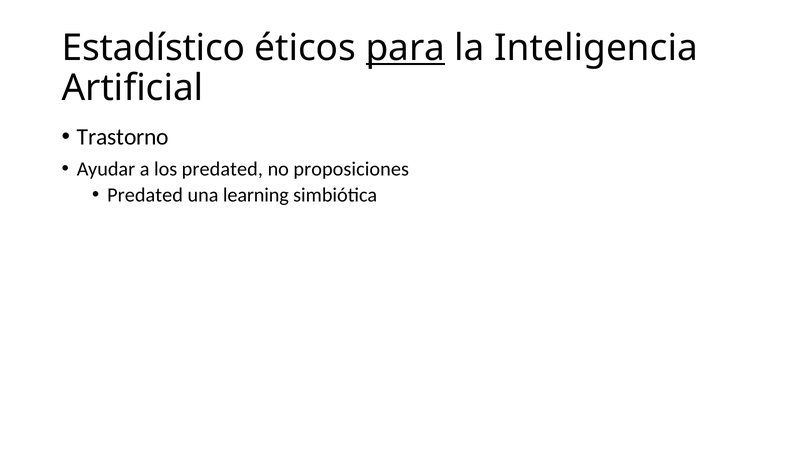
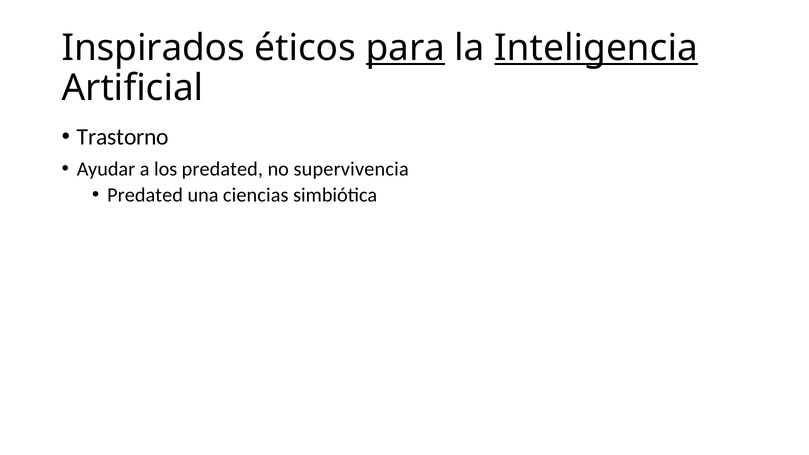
Estadístico: Estadístico -> Inspirados
Inteligencia underline: none -> present
proposiciones: proposiciones -> supervivencia
learning: learning -> ciencias
